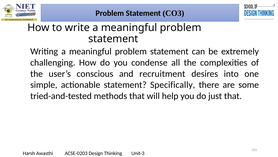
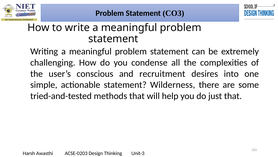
Specifically: Specifically -> Wilderness
